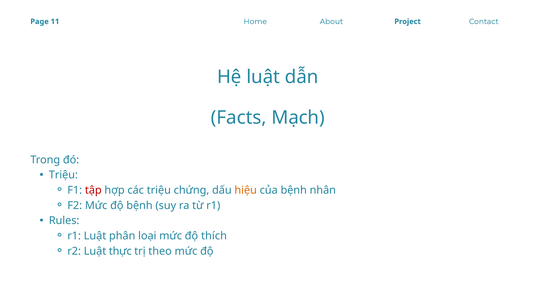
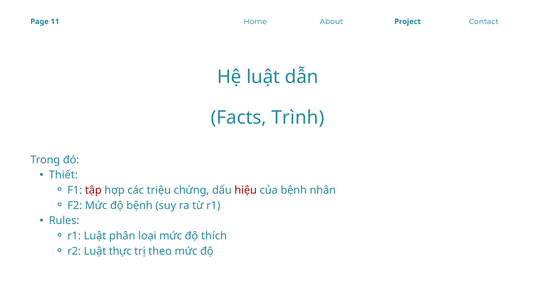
Mạch: Mạch -> Trình
Triệu at (63, 175): Triệu -> Thiết
hiệu colour: orange -> red
